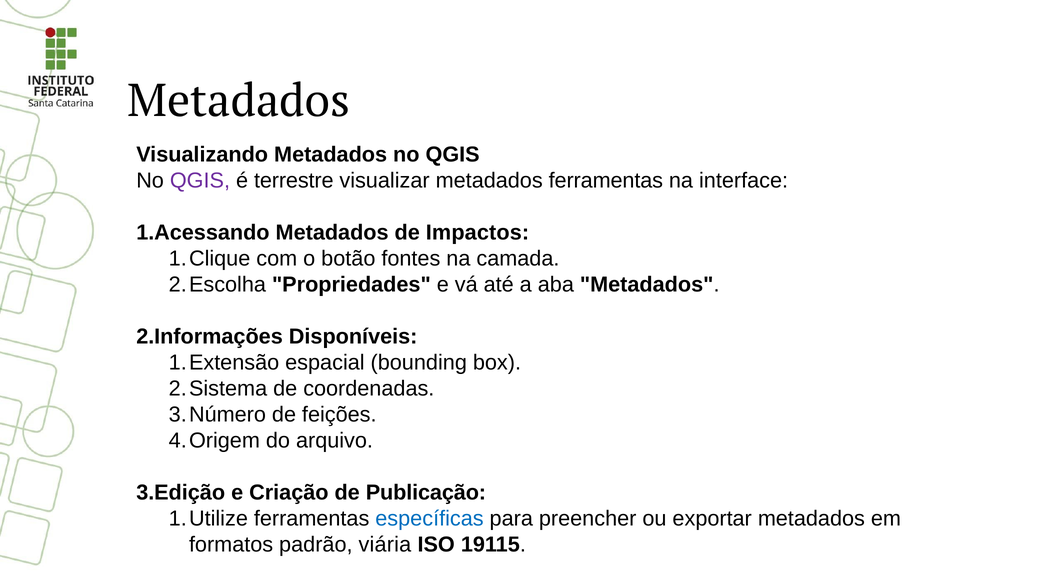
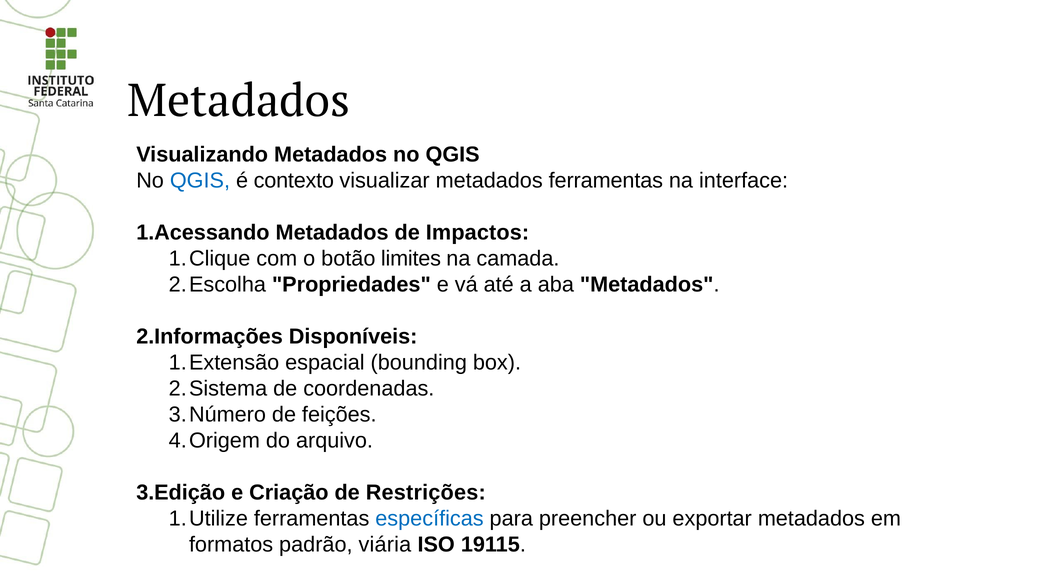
QGIS at (200, 181) colour: purple -> blue
terrestre: terrestre -> contexto
fontes: fontes -> limites
Publicação: Publicação -> Restrições
